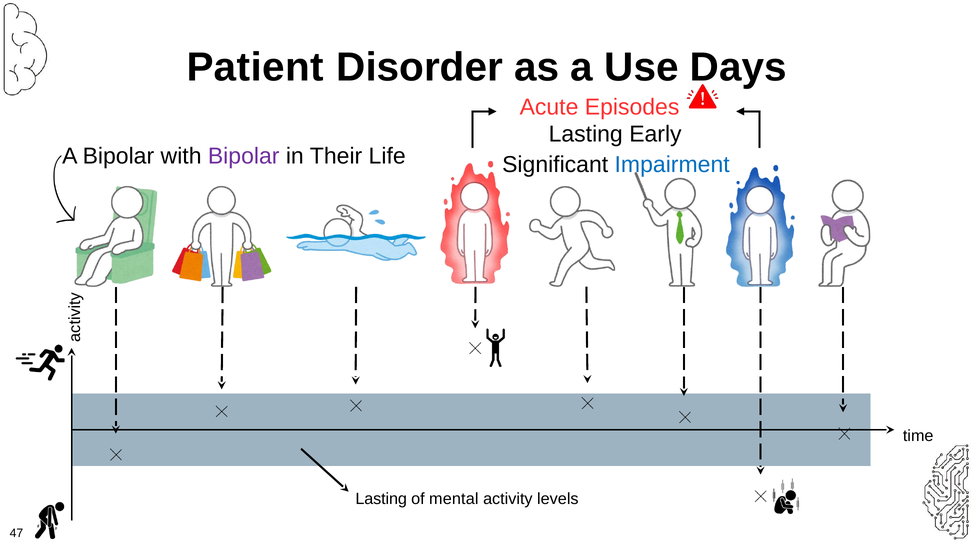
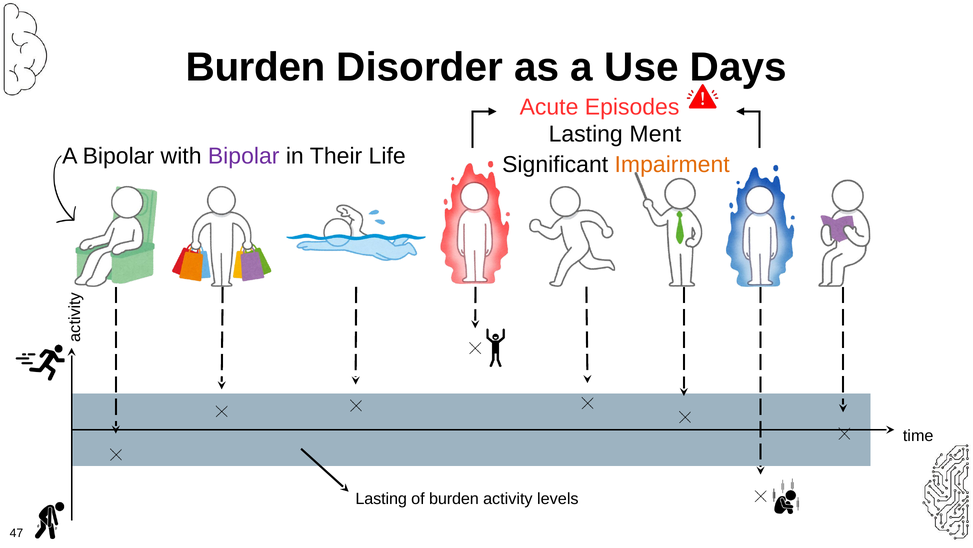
Patient at (255, 67): Patient -> Burden
Early: Early -> Ment
Impairment colour: blue -> orange
of mental: mental -> burden
